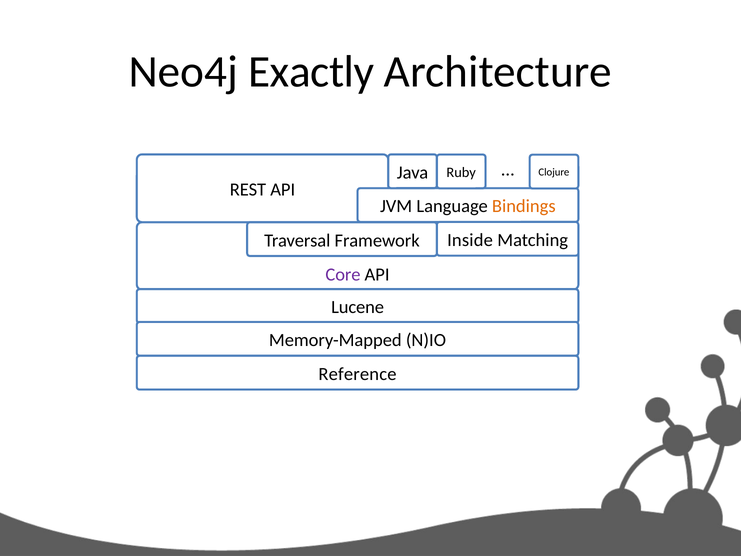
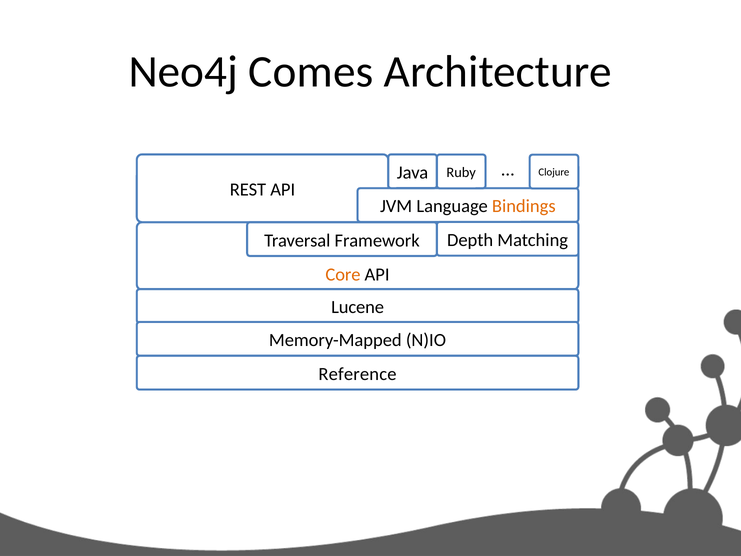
Exactly: Exactly -> Comes
Inside: Inside -> Depth
Core colour: purple -> orange
